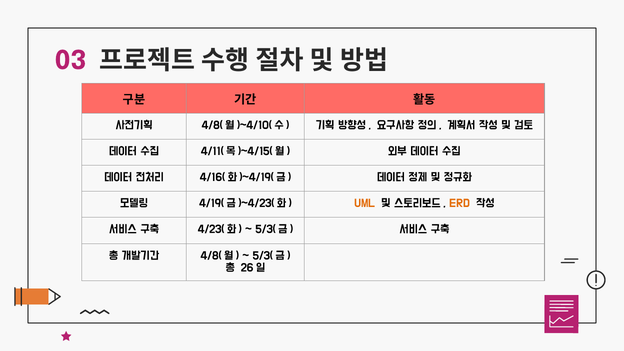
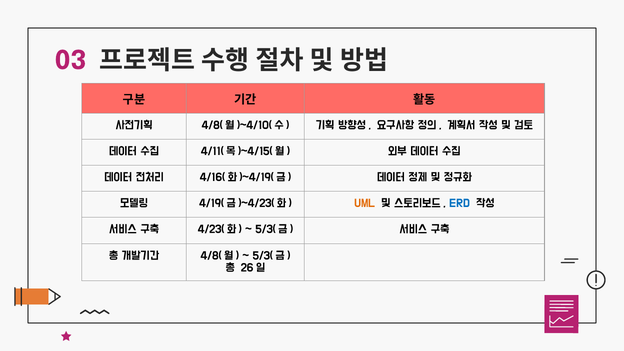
ERD colour: orange -> blue
